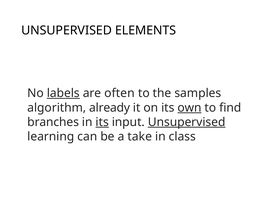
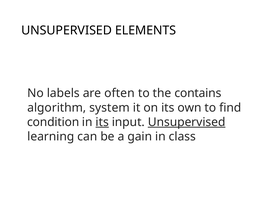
labels underline: present -> none
samples: samples -> contains
already: already -> system
own underline: present -> none
branches: branches -> condition
take: take -> gain
